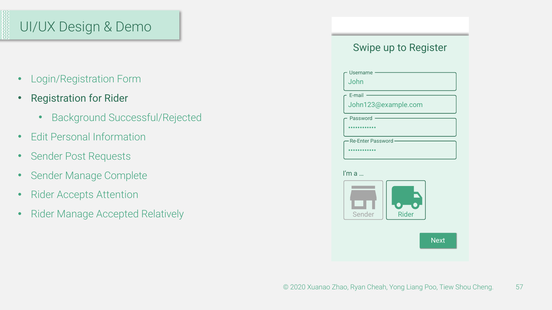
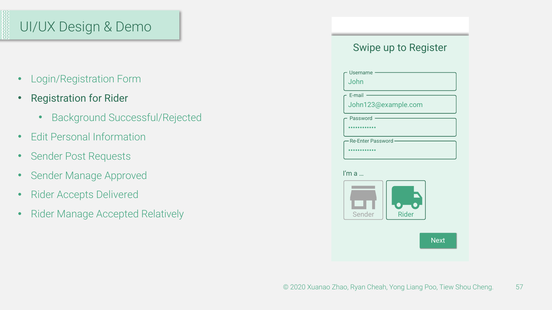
Complete: Complete -> Approved
Attention: Attention -> Delivered
